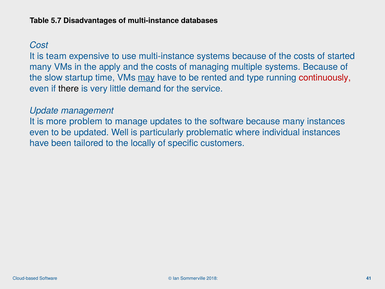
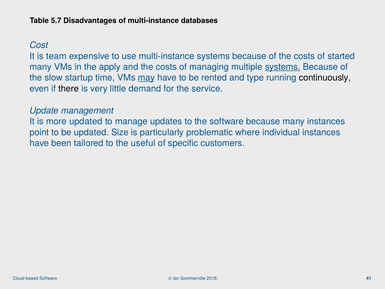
systems at (283, 67) underline: none -> present
continuously colour: red -> black
more problem: problem -> updated
even at (39, 132): even -> point
Well: Well -> Size
locally: locally -> useful
